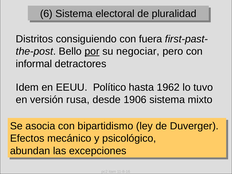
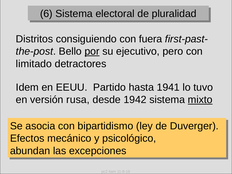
negociar: negociar -> ejecutivo
informal: informal -> limitado
Político: Político -> Partido
1962: 1962 -> 1941
1906: 1906 -> 1942
mixto underline: none -> present
